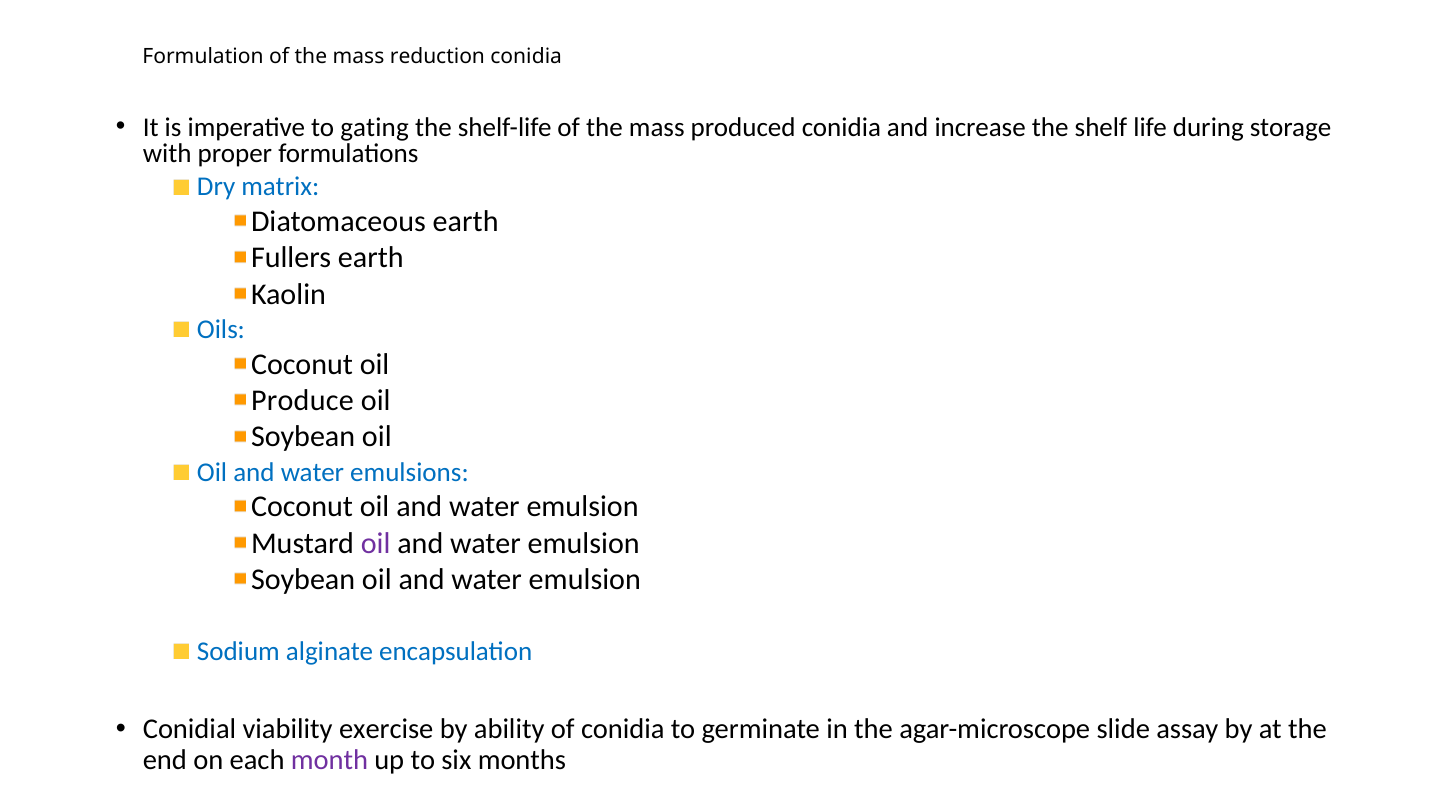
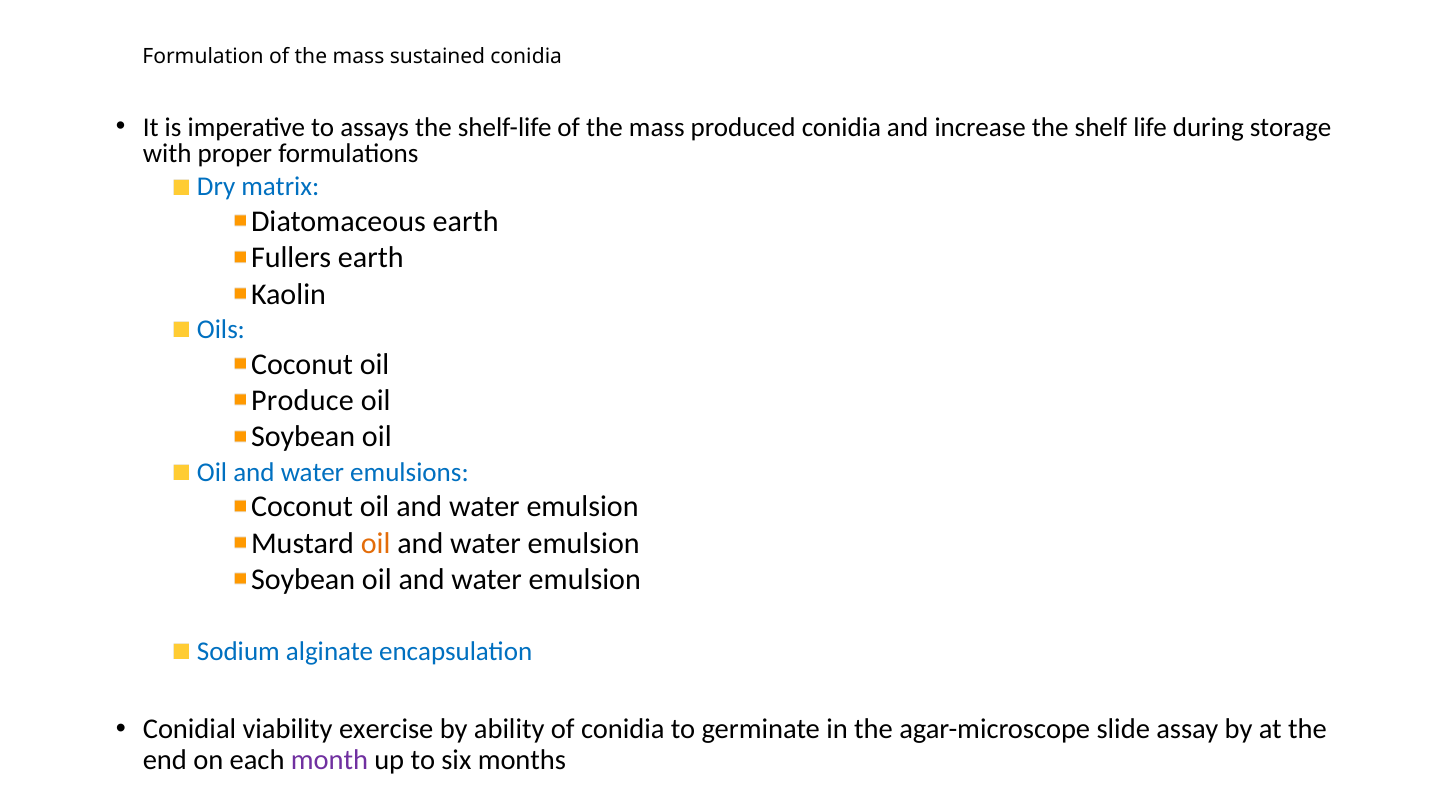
reduction: reduction -> sustained
gating: gating -> assays
oil at (376, 543) colour: purple -> orange
